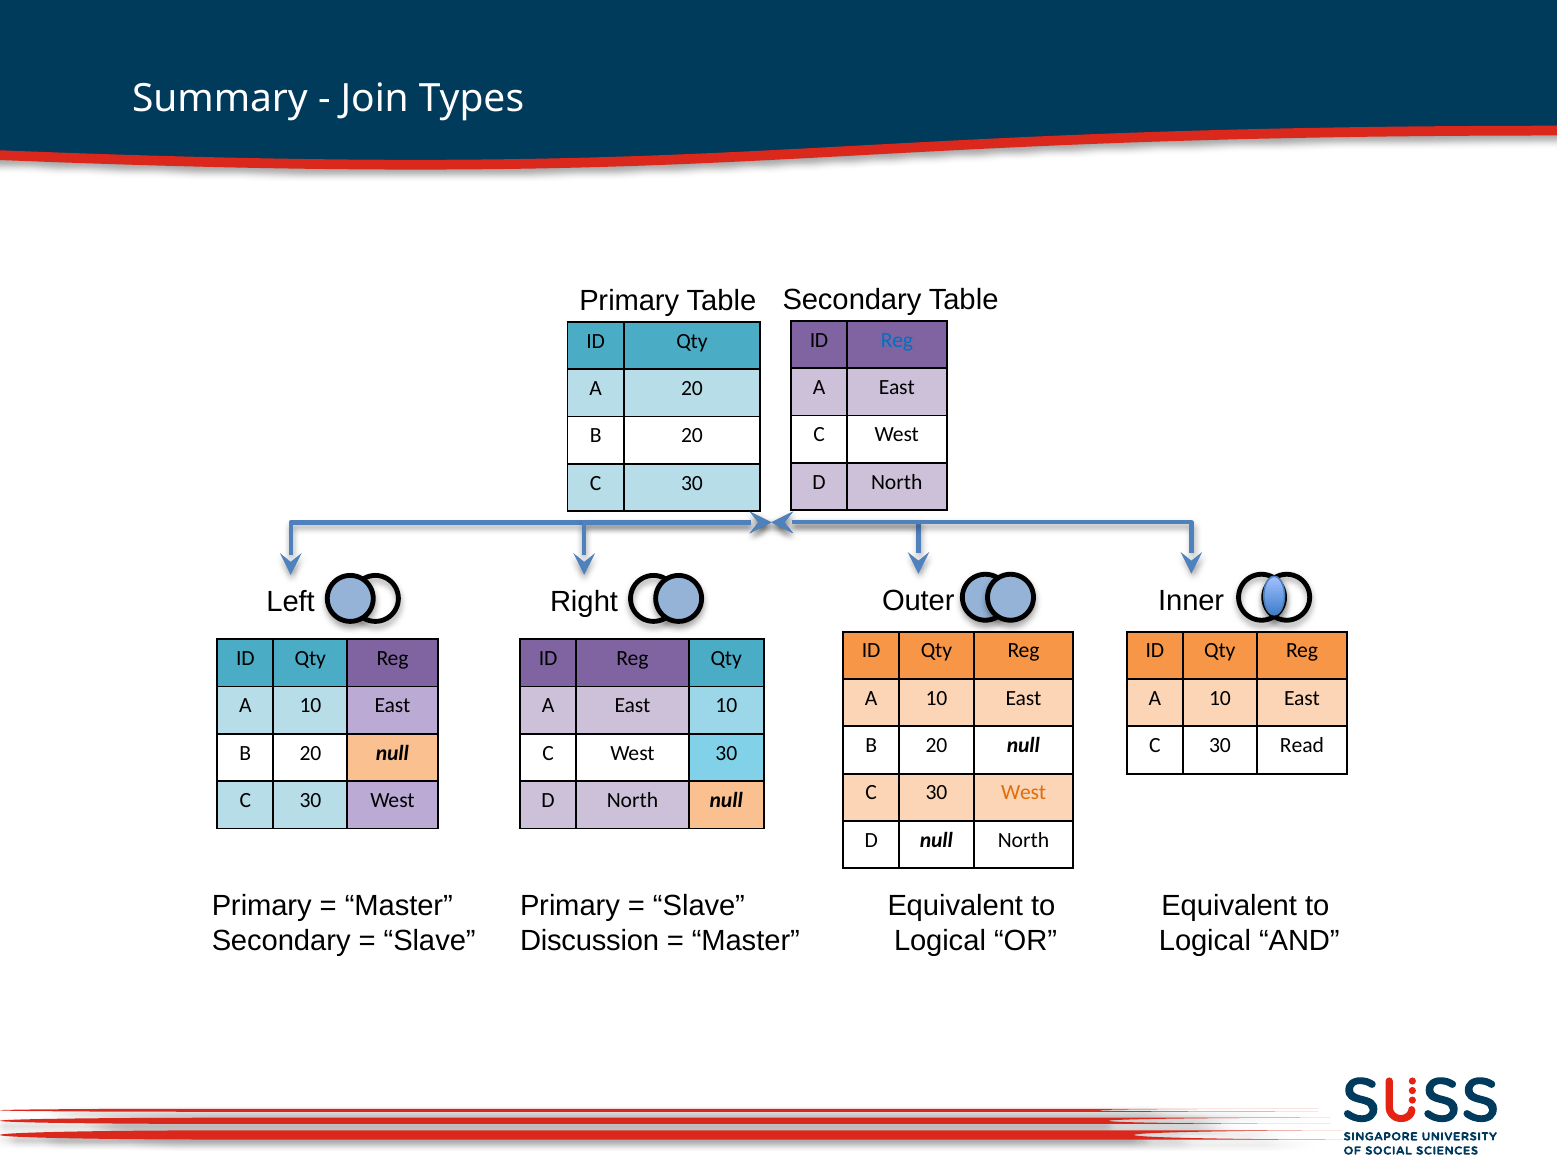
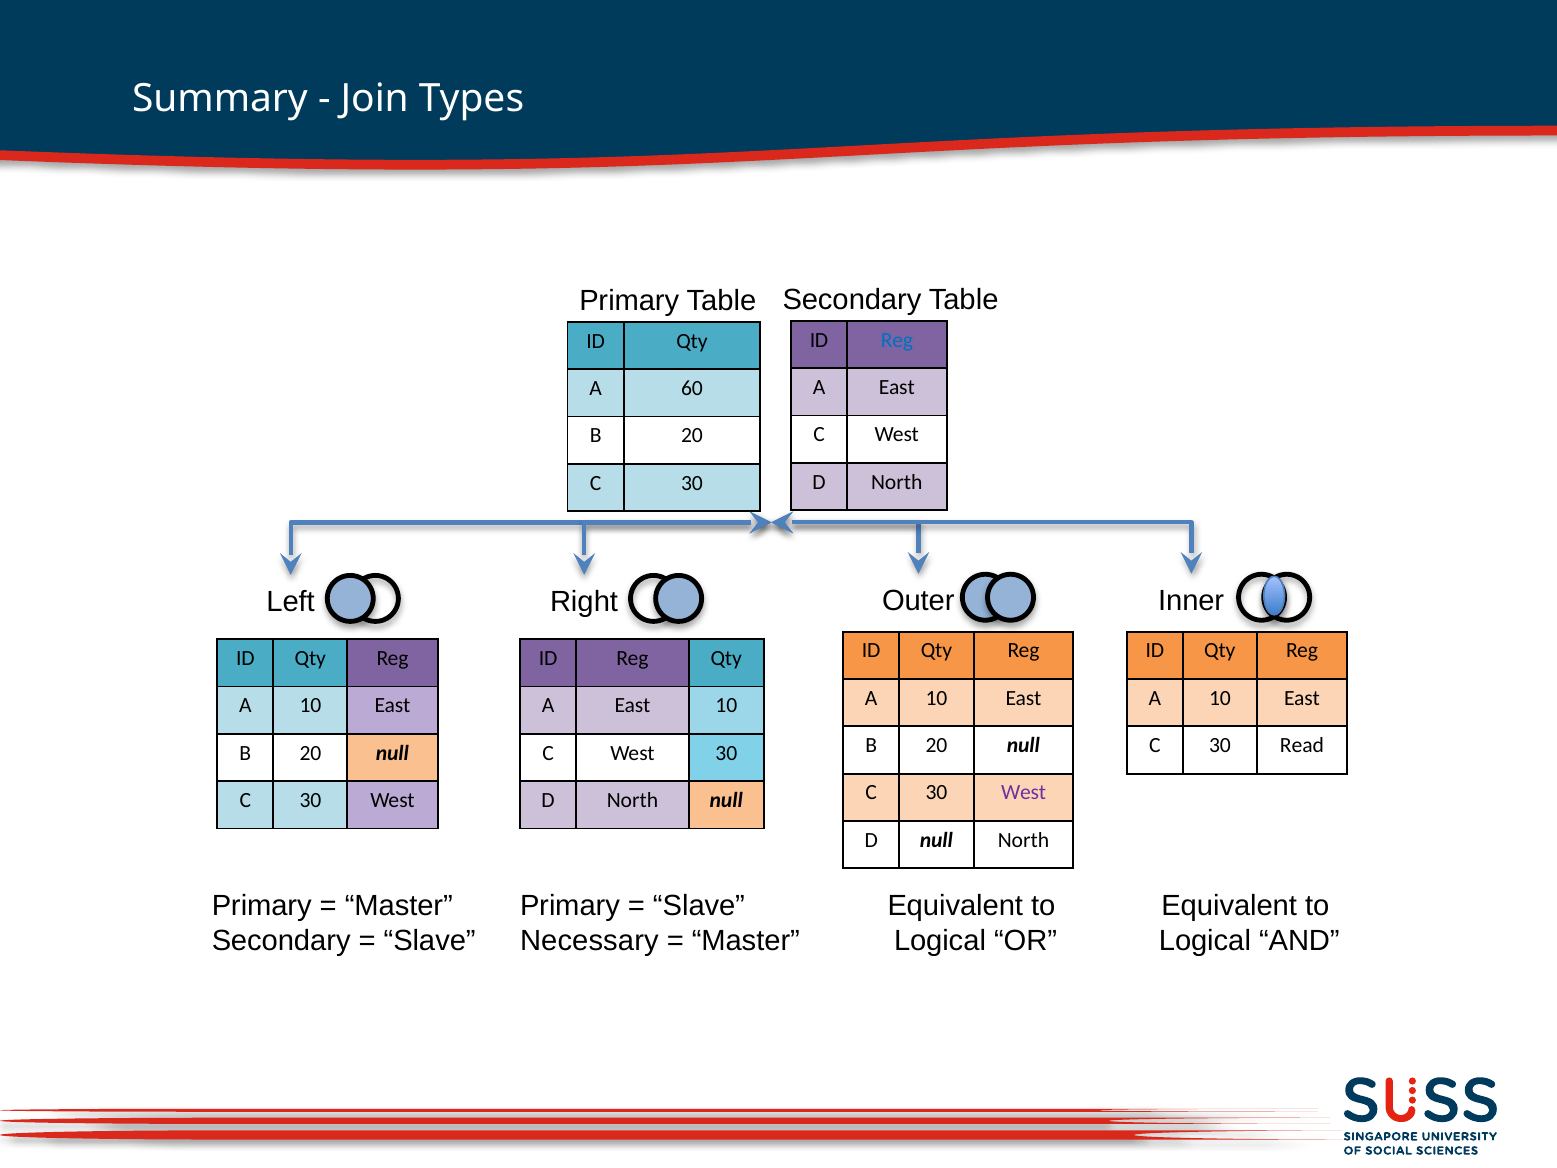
A 20: 20 -> 60
West at (1024, 793) colour: orange -> purple
Discussion: Discussion -> Necessary
